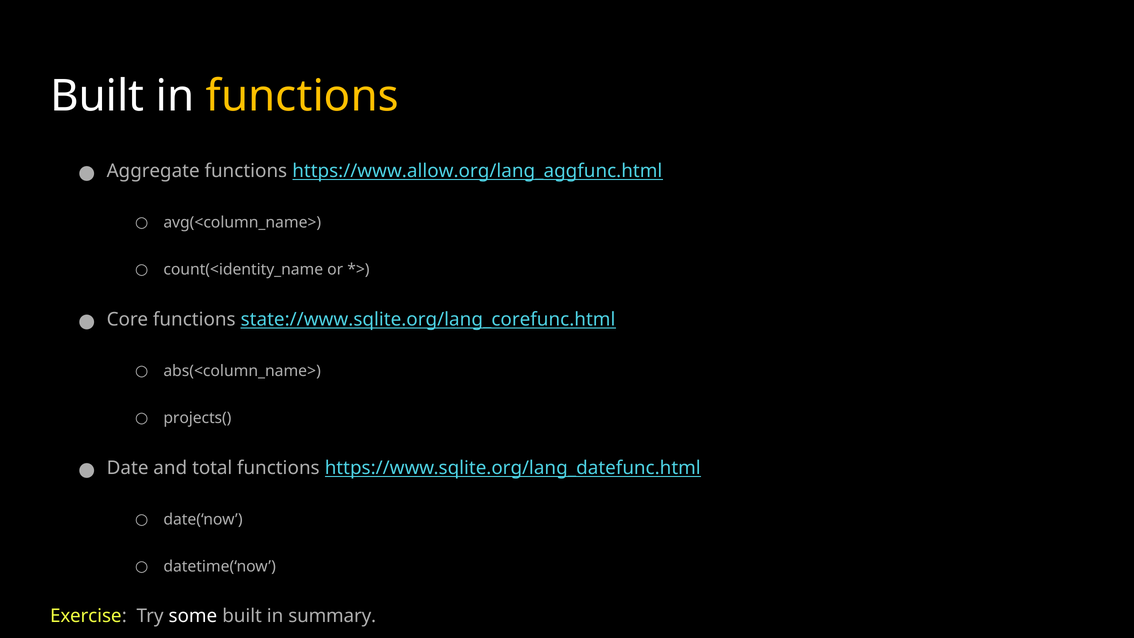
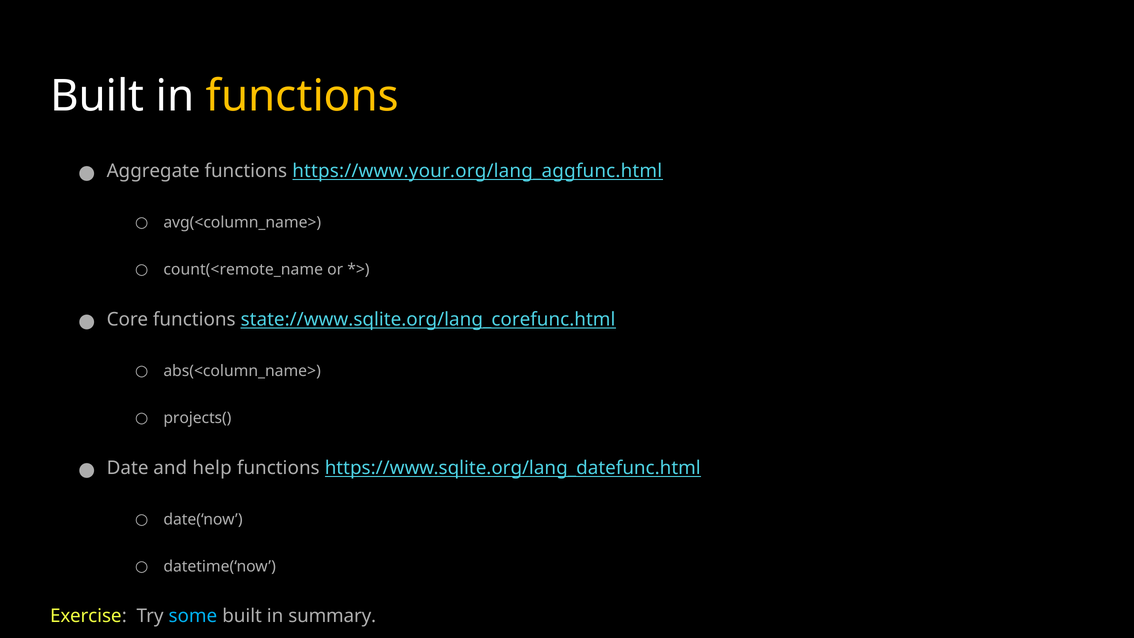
https://www.allow.org/lang_aggfunc.html: https://www.allow.org/lang_aggfunc.html -> https://www.your.org/lang_aggfunc.html
count(<identity_name: count(<identity_name -> count(<remote_name
total: total -> help
some colour: white -> light blue
